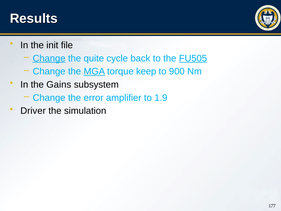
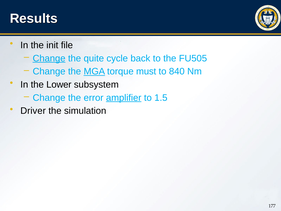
FU505 underline: present -> none
keep: keep -> must
900: 900 -> 840
Gains: Gains -> Lower
amplifier underline: none -> present
1.9: 1.9 -> 1.5
